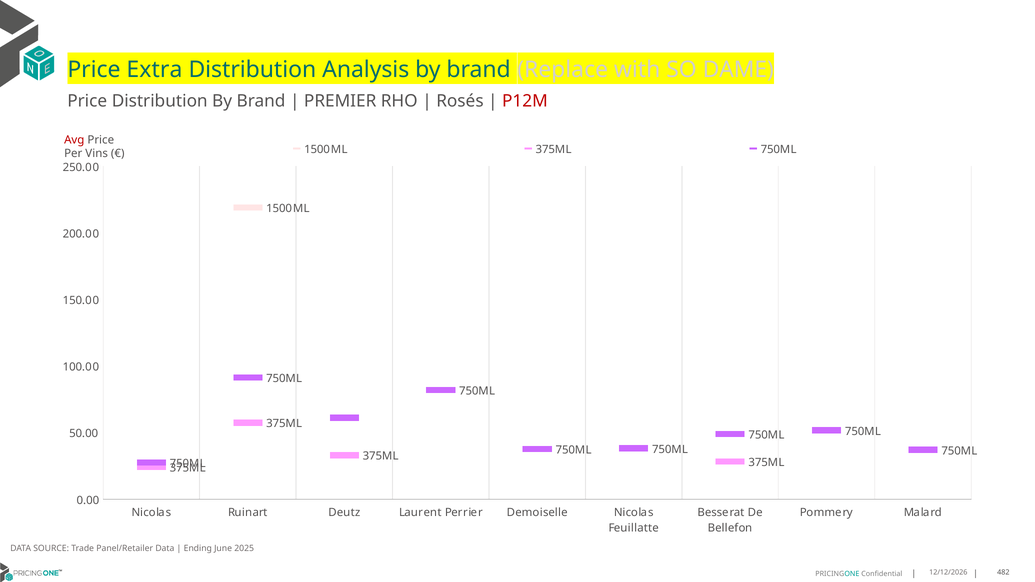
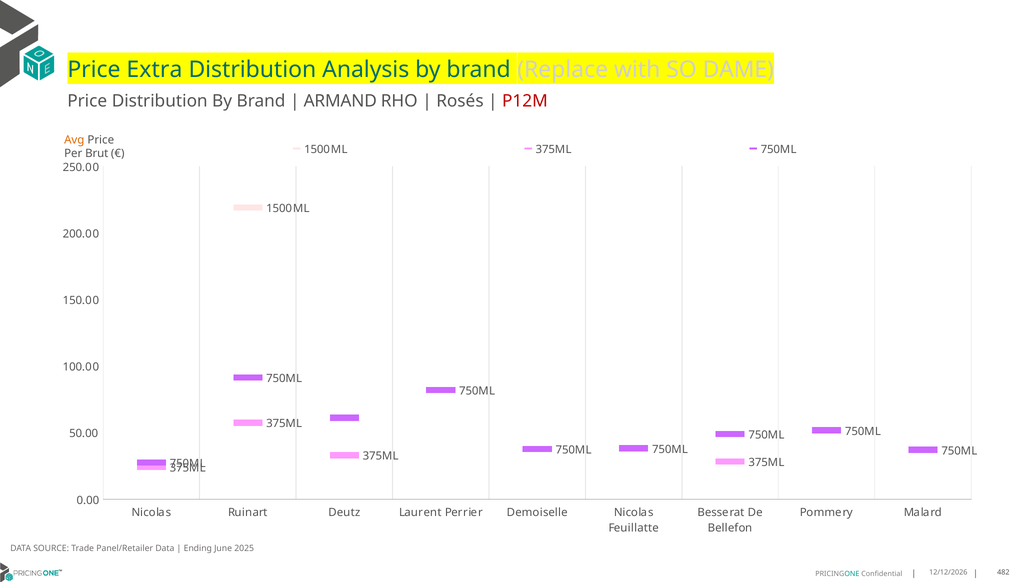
PREMIER: PREMIER -> ARMAND
Avg colour: red -> orange
Vins: Vins -> Brut
